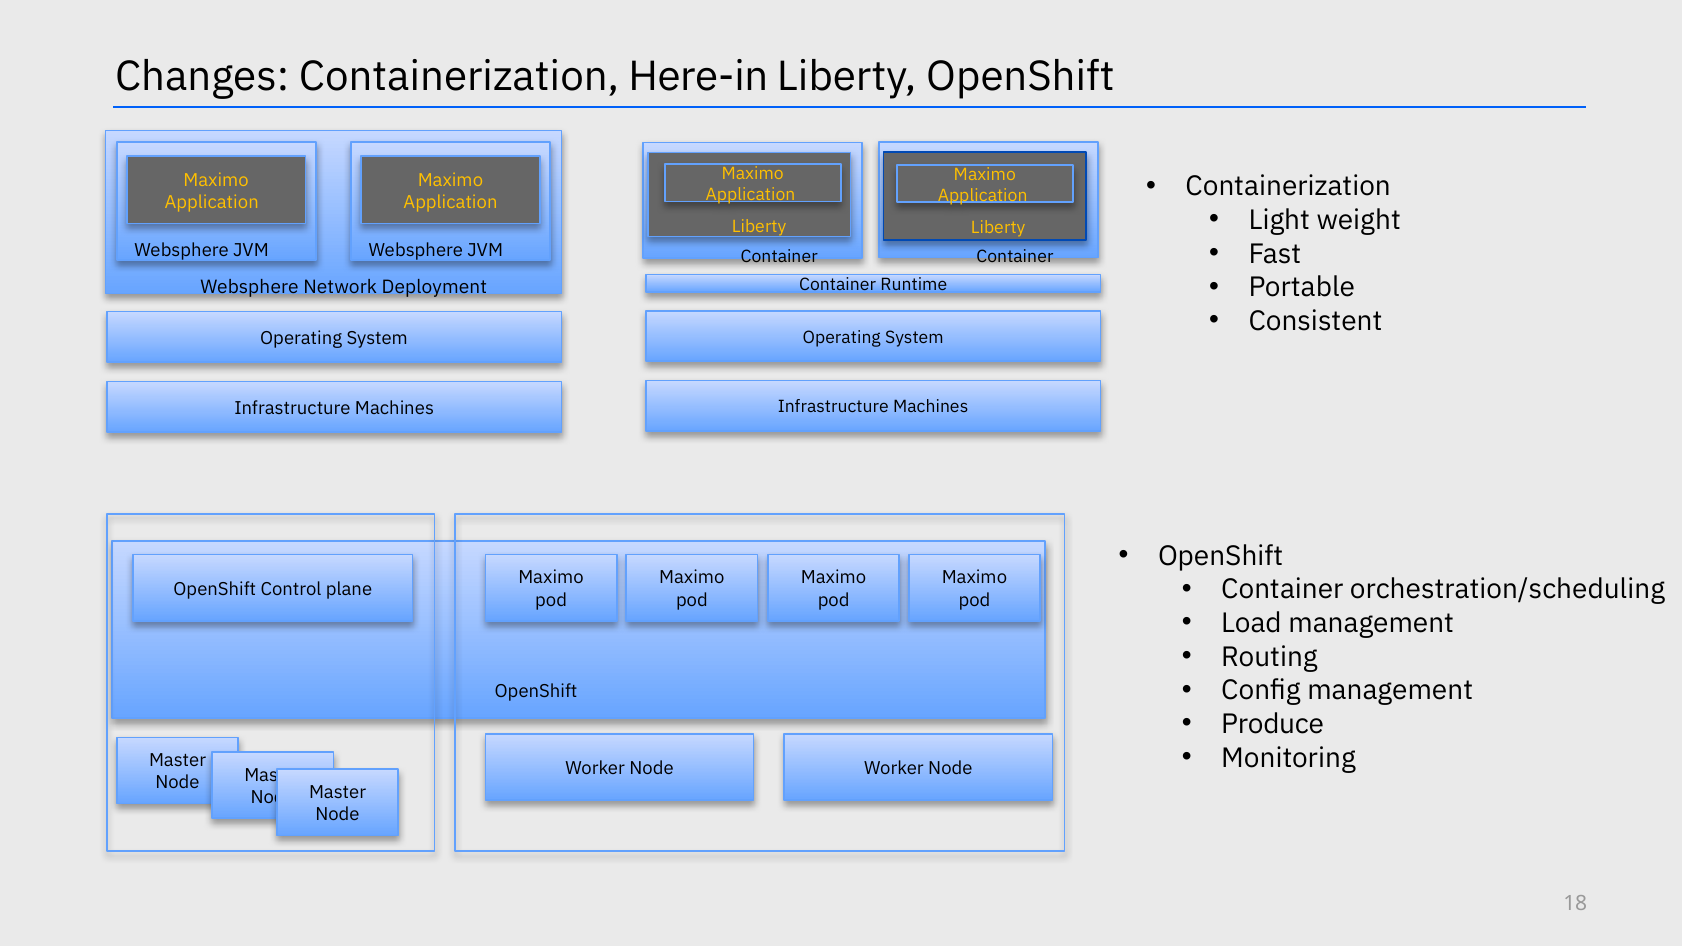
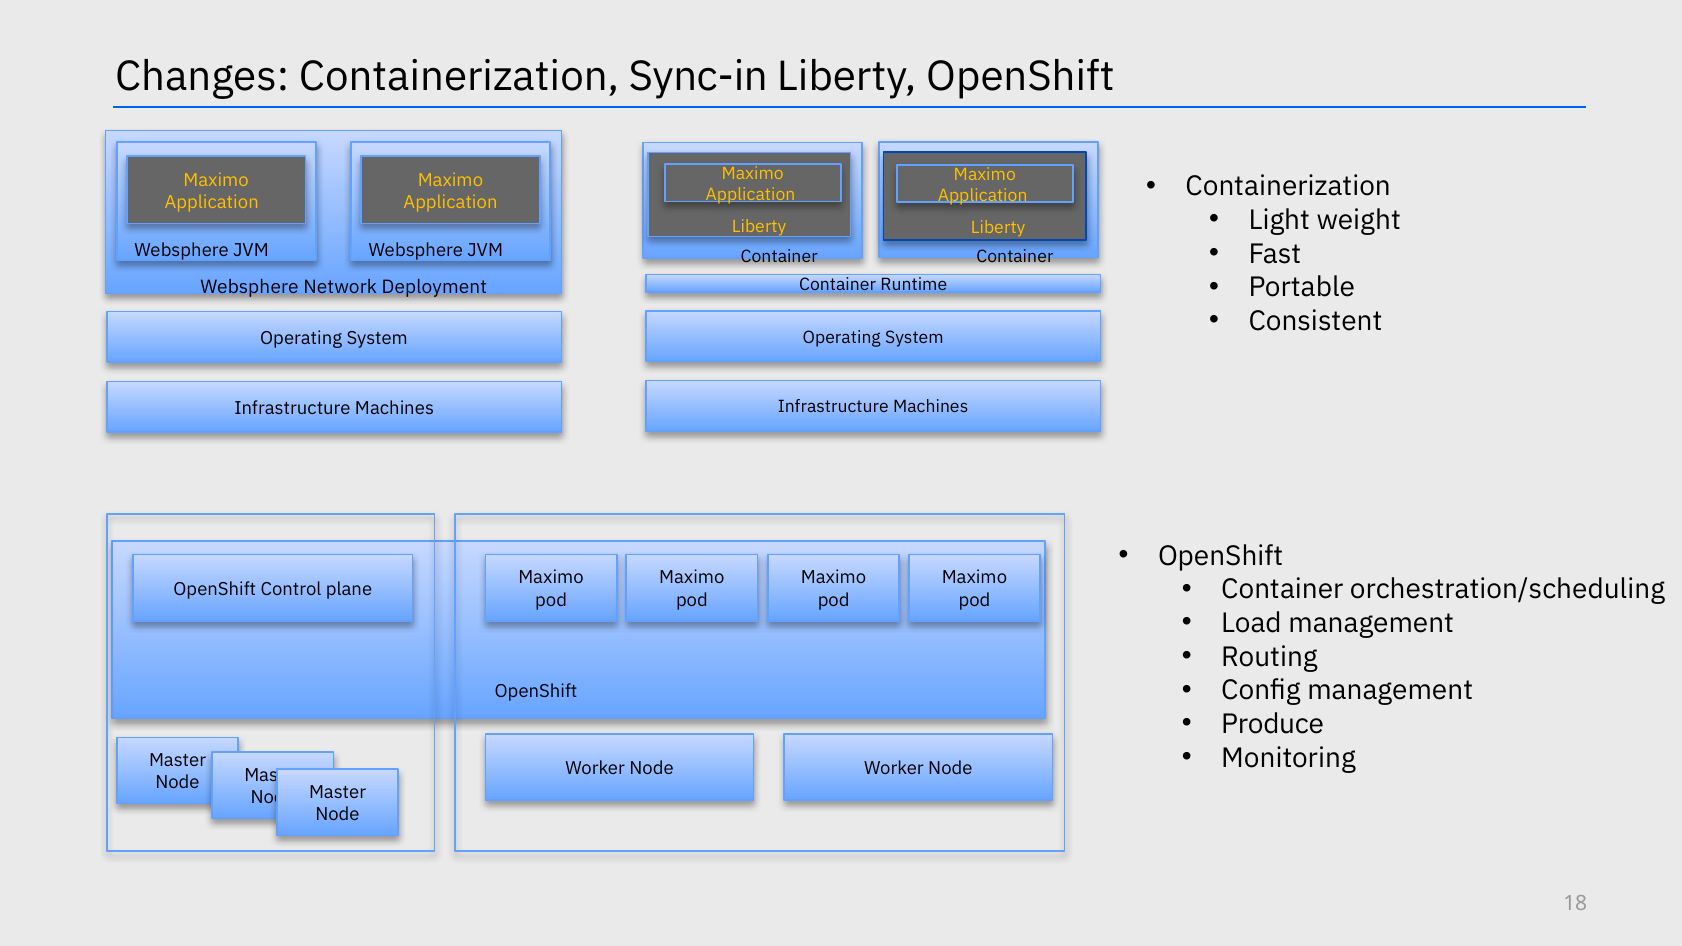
Here-in: Here-in -> Sync-in
